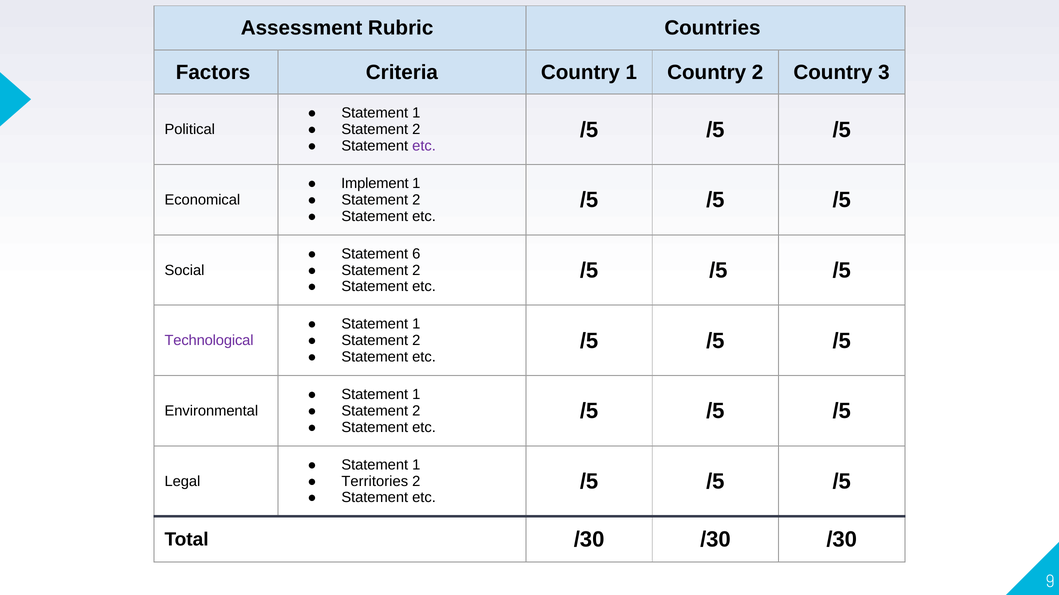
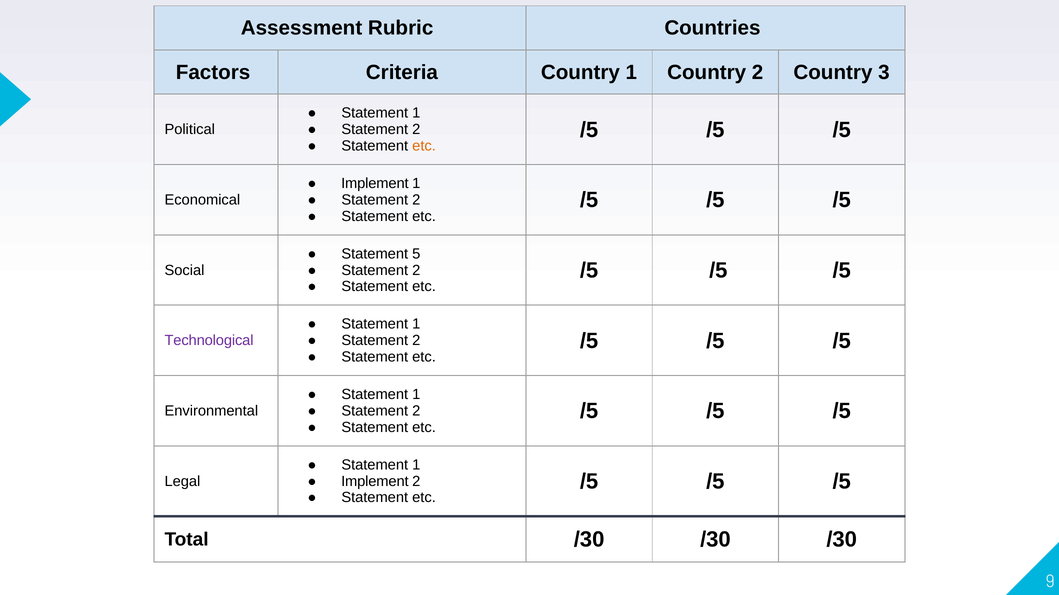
etc at (424, 146) colour: purple -> orange
6: 6 -> 5
Territories at (375, 482): Territories -> Implement
